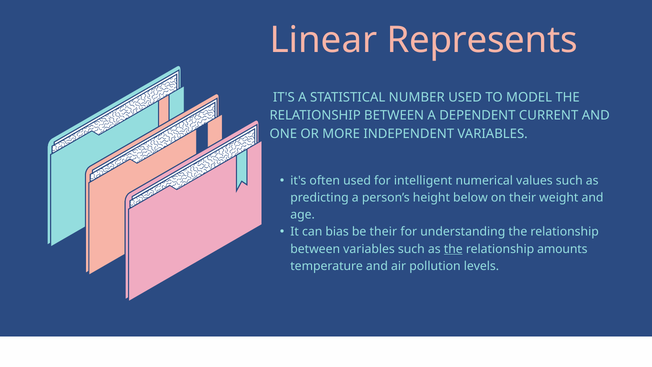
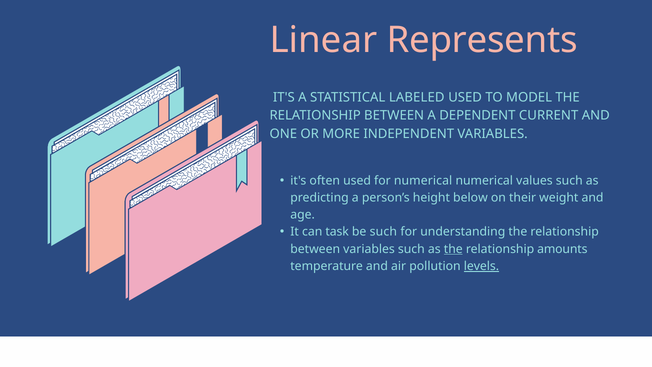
NUMBER: NUMBER -> LABELED
for intelligent: intelligent -> numerical
bias: bias -> task
be their: their -> such
levels underline: none -> present
